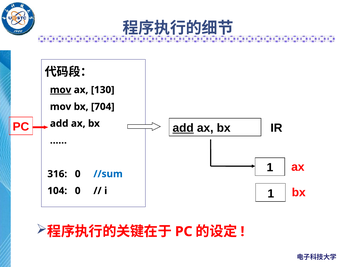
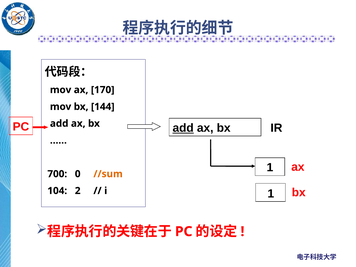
mov at (61, 90) underline: present -> none
130: 130 -> 170
704: 704 -> 144
316: 316 -> 700
//sum colour: blue -> orange
104 0: 0 -> 2
